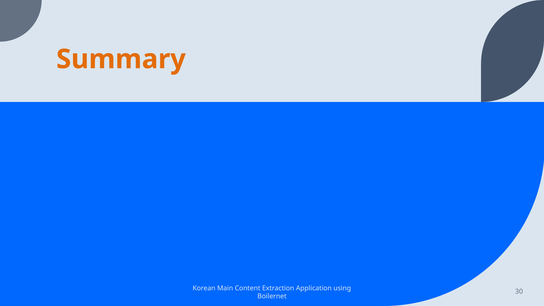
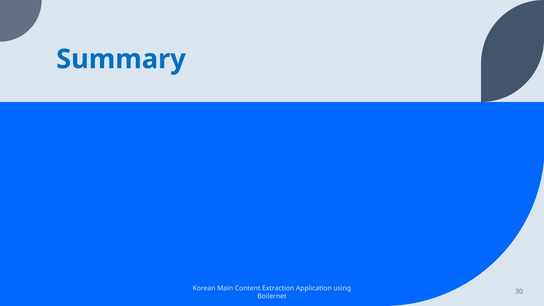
Summary colour: orange -> blue
